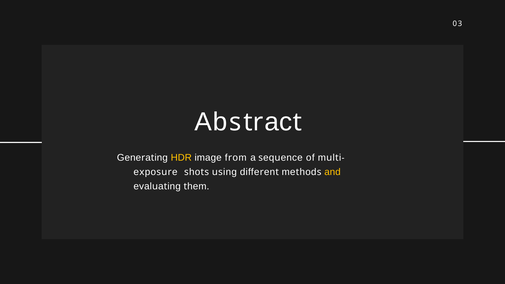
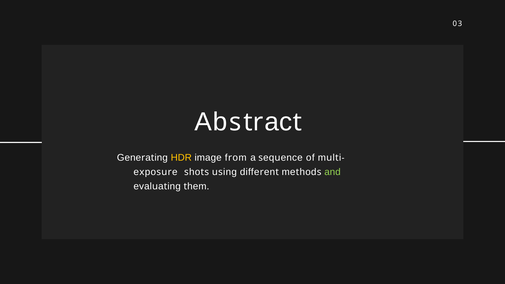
and colour: yellow -> light green
